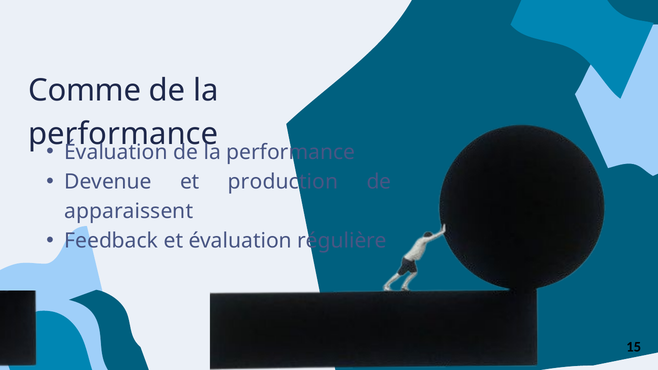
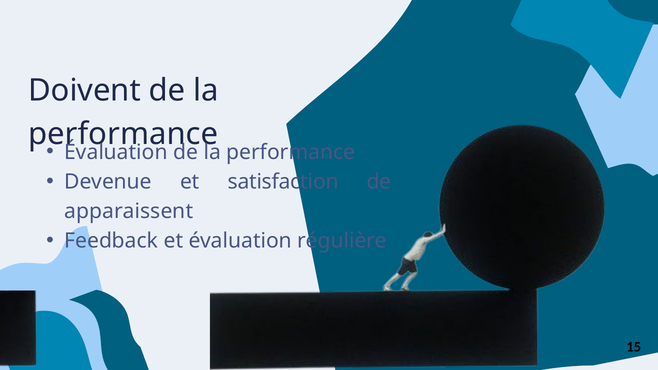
Comme: Comme -> Doivent
production: production -> satisfaction
